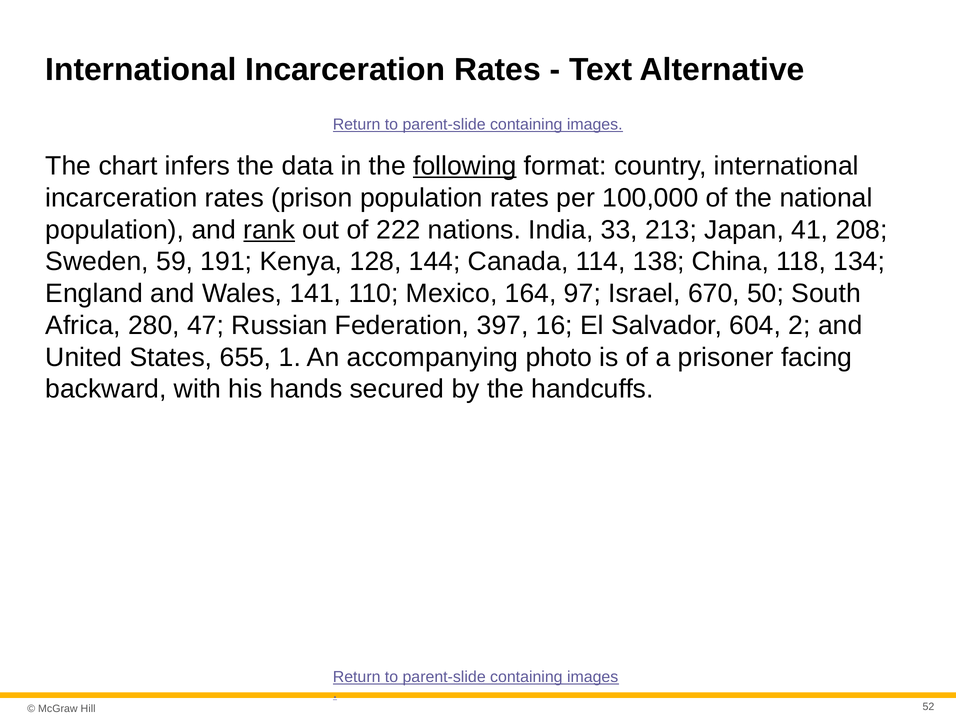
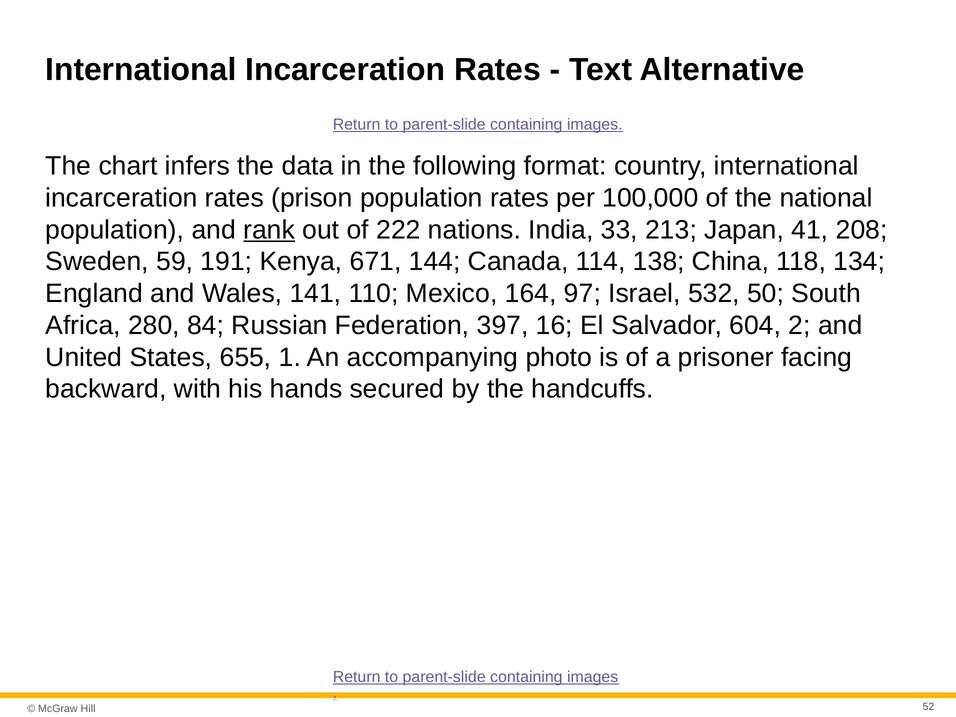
following underline: present -> none
128: 128 -> 671
670: 670 -> 532
47: 47 -> 84
